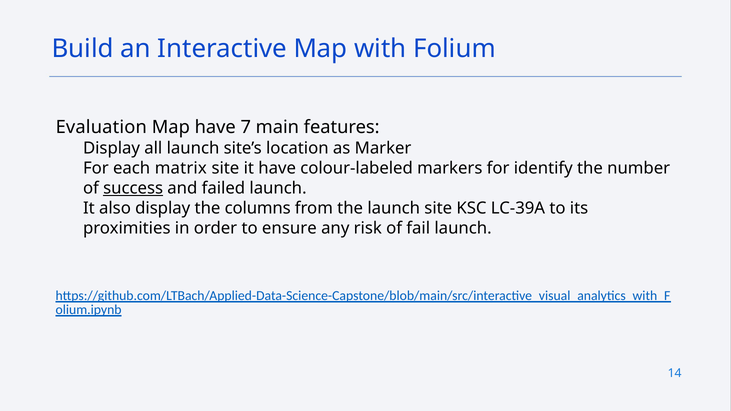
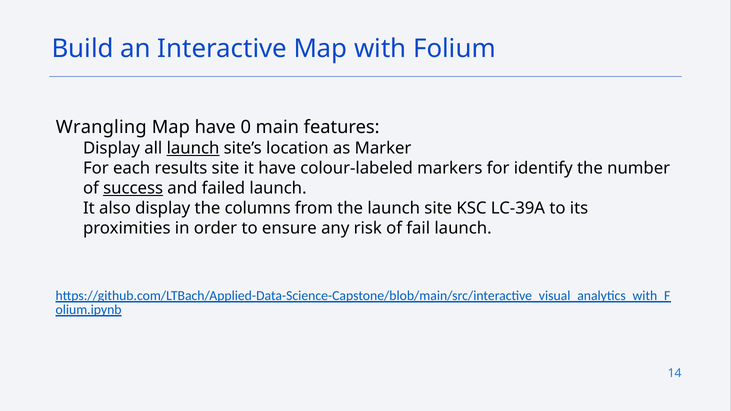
Evaluation: Evaluation -> Wrangling
7: 7 -> 0
launch at (193, 148) underline: none -> present
matrix: matrix -> results
